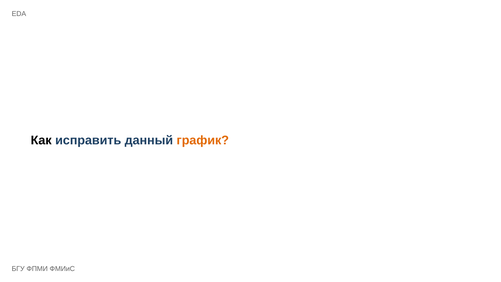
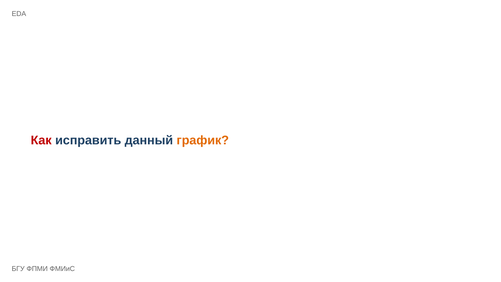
Как colour: black -> red
